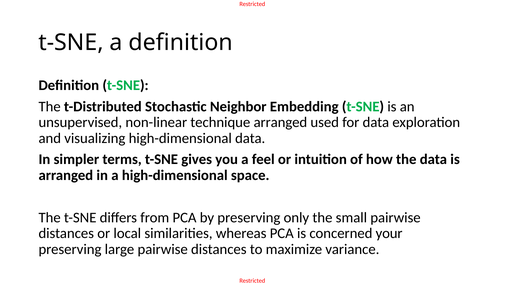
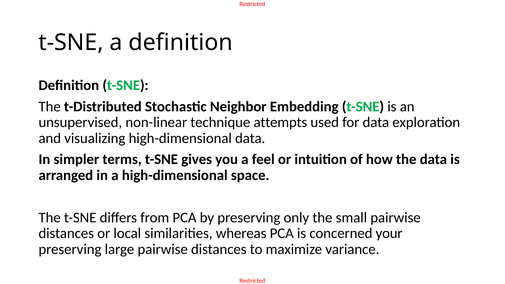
technique arranged: arranged -> attempts
